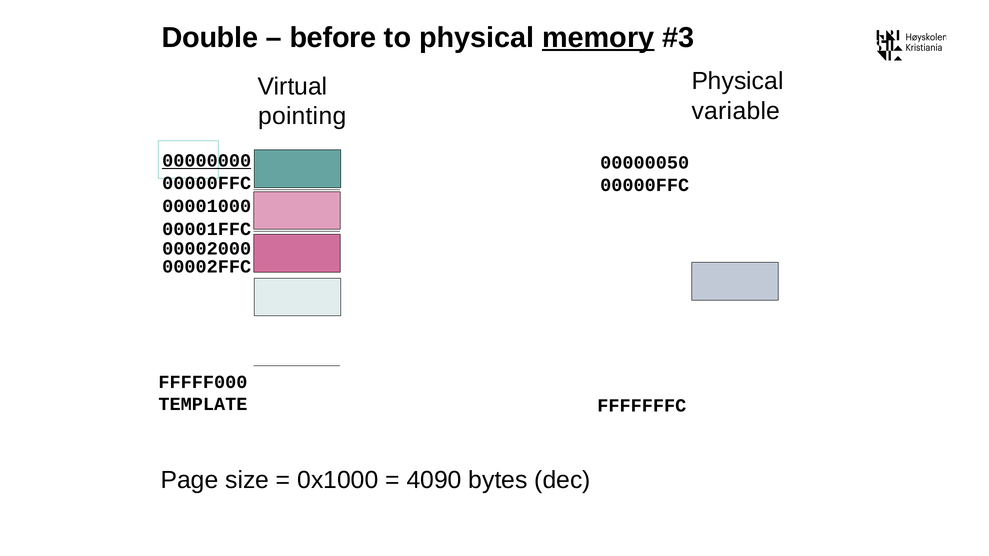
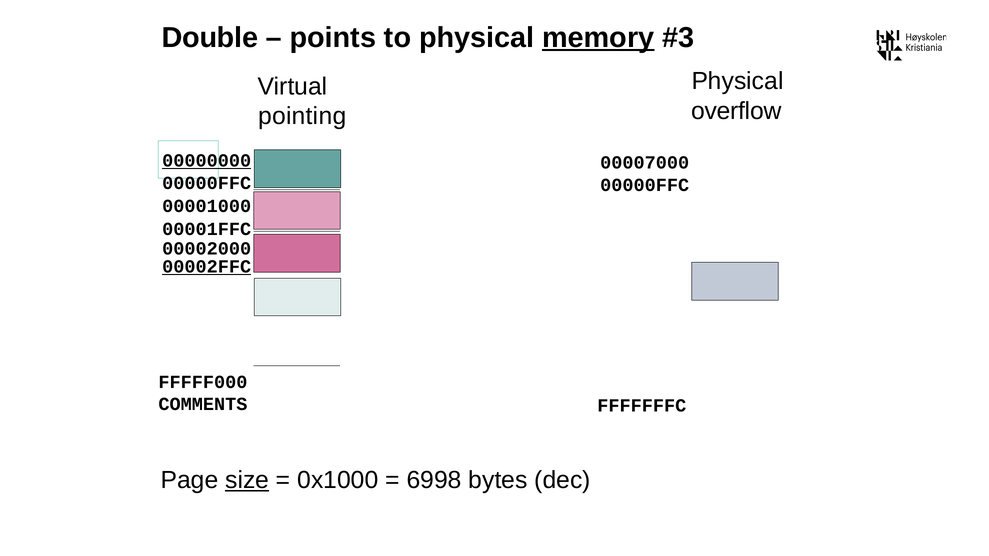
before: before -> points
variable: variable -> overflow
00000050: 00000050 -> 00007000
00002FFC underline: none -> present
TEMPLATE: TEMPLATE -> COMMENTS
size underline: none -> present
4090: 4090 -> 6998
